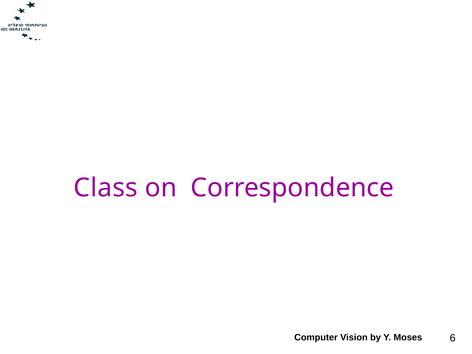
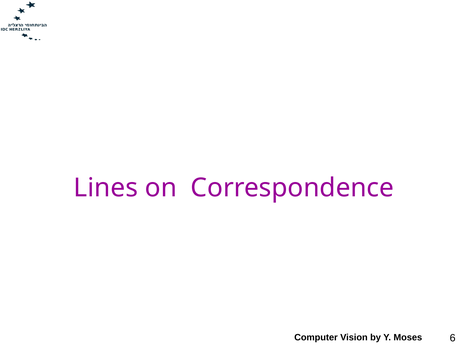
Class: Class -> Lines
